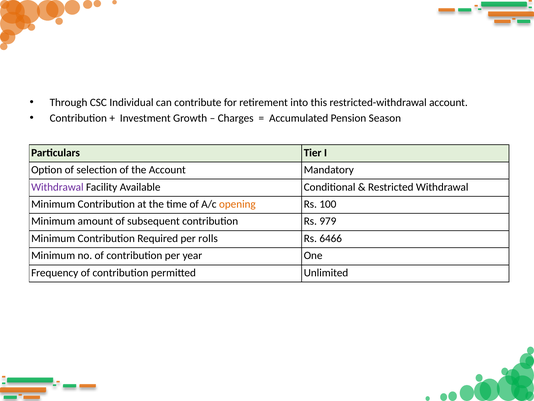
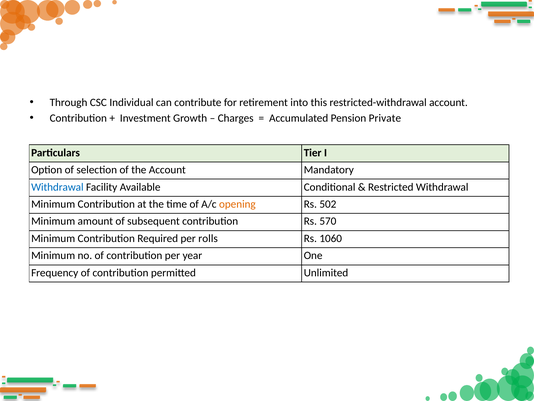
Season: Season -> Private
Withdrawal at (57, 187) colour: purple -> blue
100: 100 -> 502
979: 979 -> 570
6466: 6466 -> 1060
